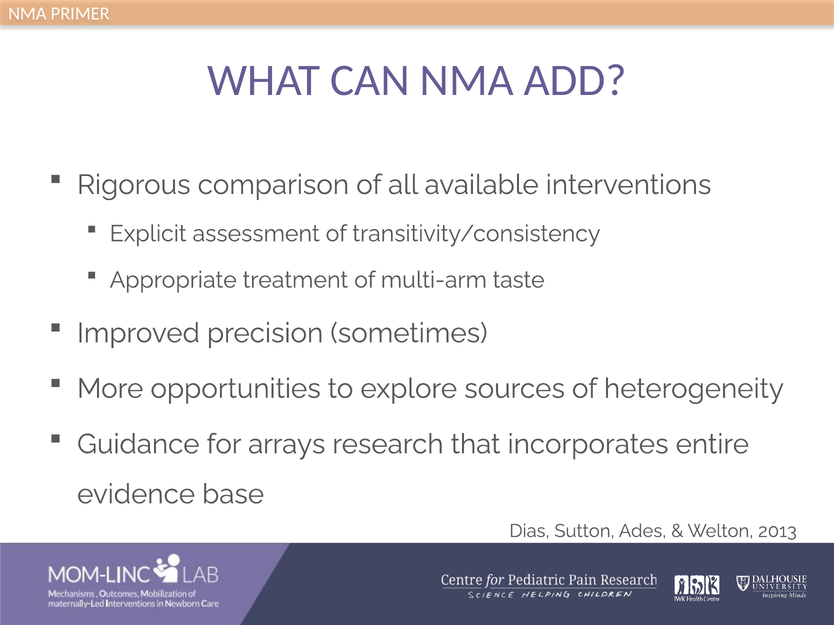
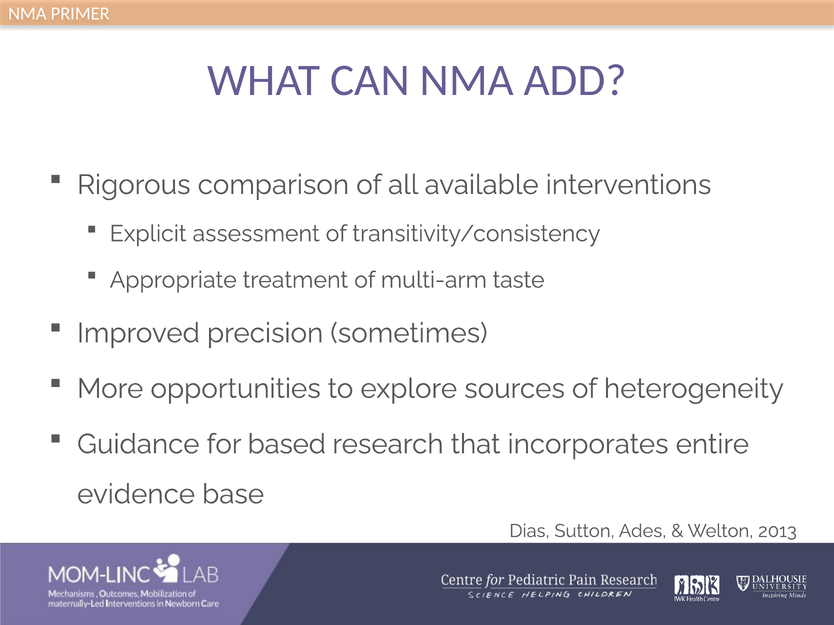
arrays: arrays -> based
